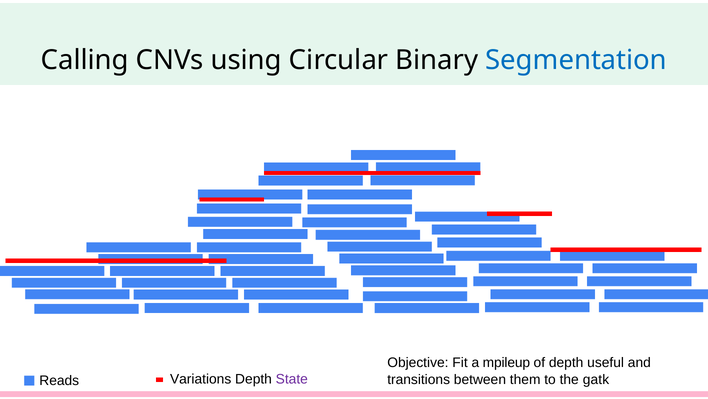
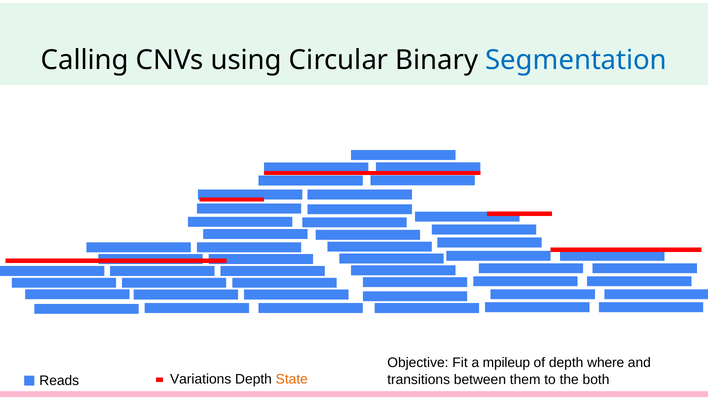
useful: useful -> where
gatk: gatk -> both
State colour: purple -> orange
